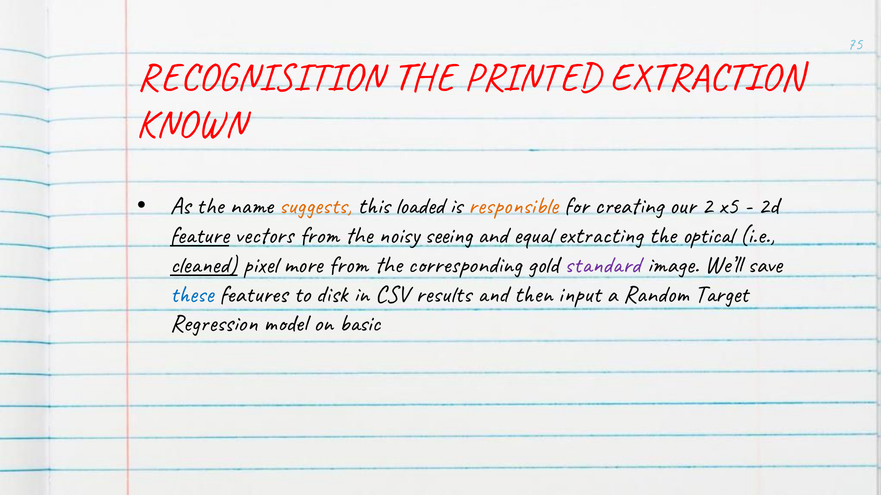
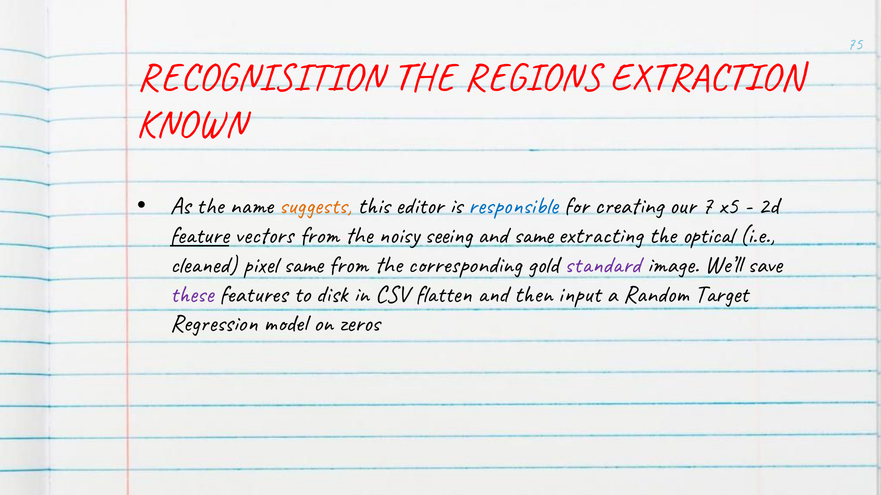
PRINTED: PRINTED -> REGIONS
loaded: loaded -> editor
responsible colour: orange -> blue
2: 2 -> 7
and equal: equal -> same
cleaned underline: present -> none
pixel more: more -> same
these colour: blue -> purple
results: results -> flatten
basic: basic -> zeros
